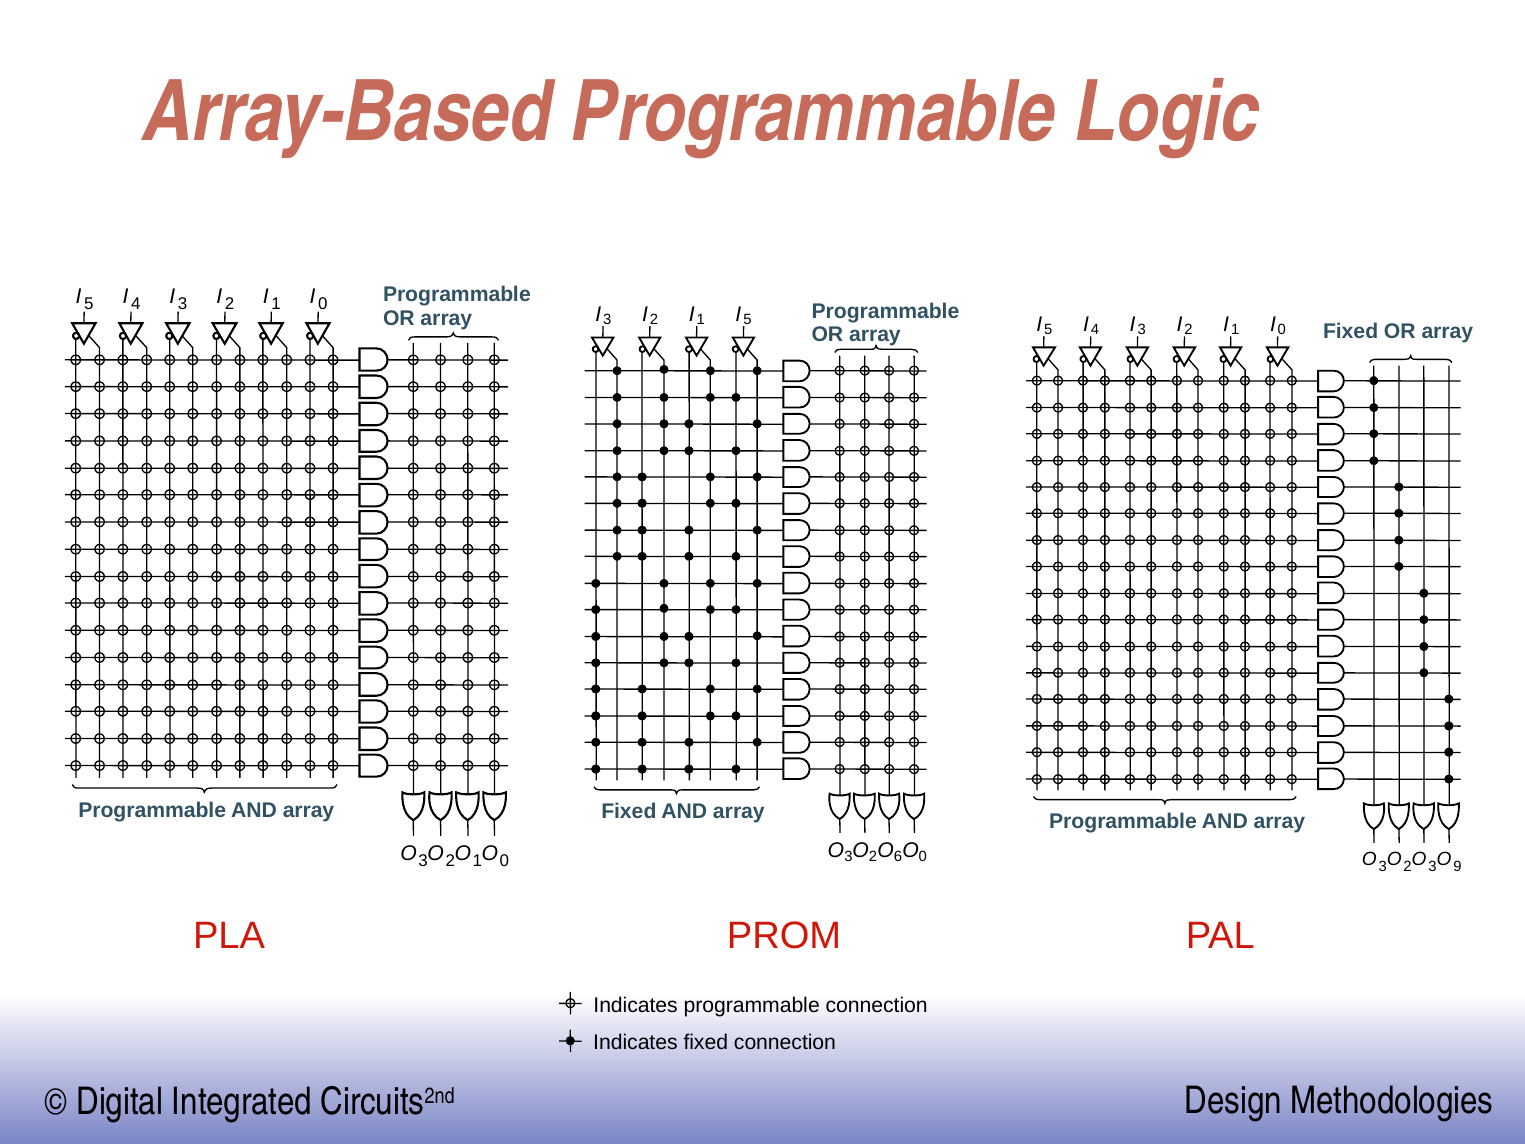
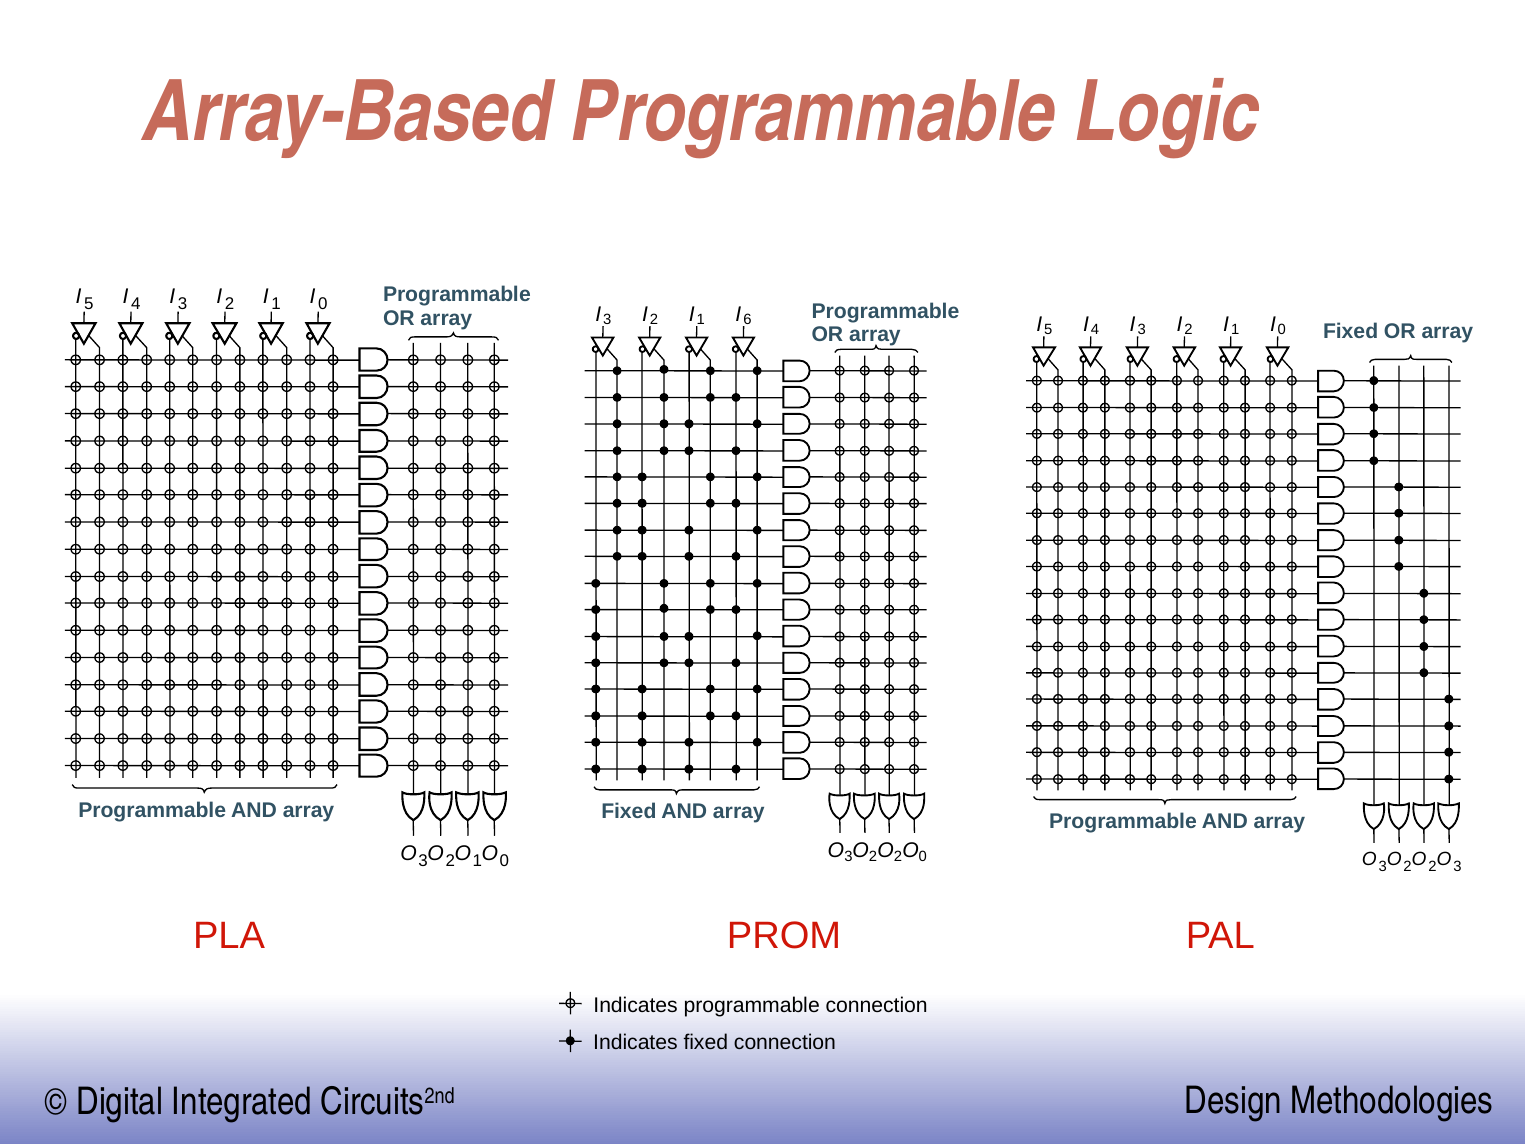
1 I 5: 5 -> 6
6 at (898, 857): 6 -> 2
3 at (1432, 867): 3 -> 2
9 at (1457, 867): 9 -> 3
